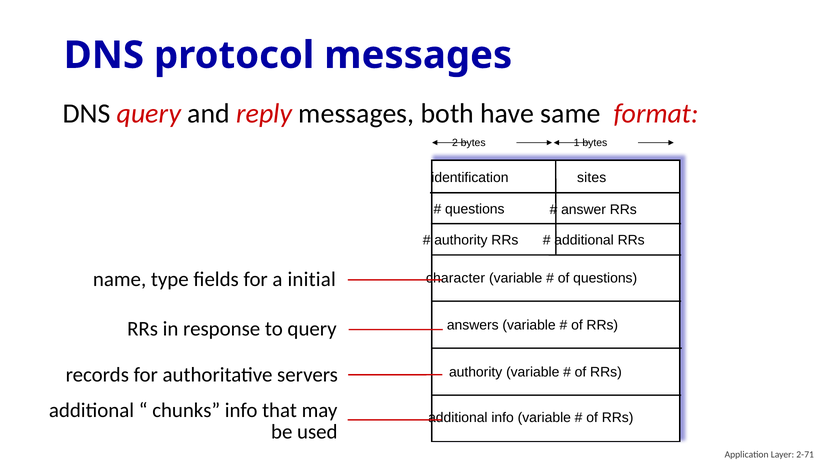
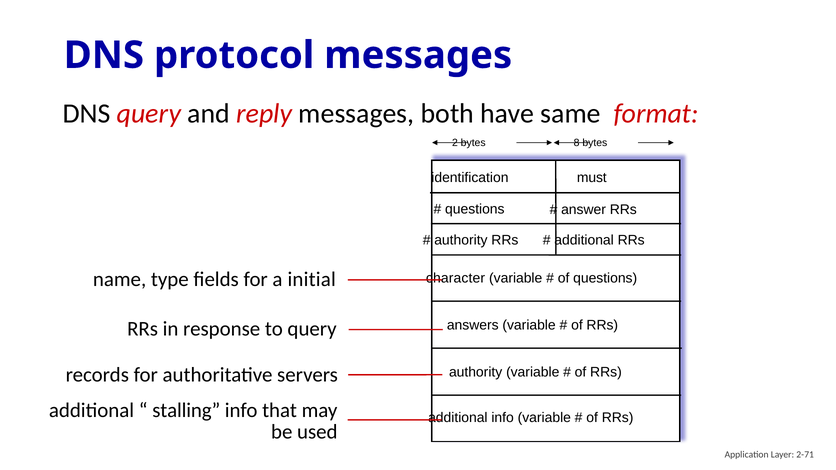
1: 1 -> 8
sites: sites -> must
chunks: chunks -> stalling
